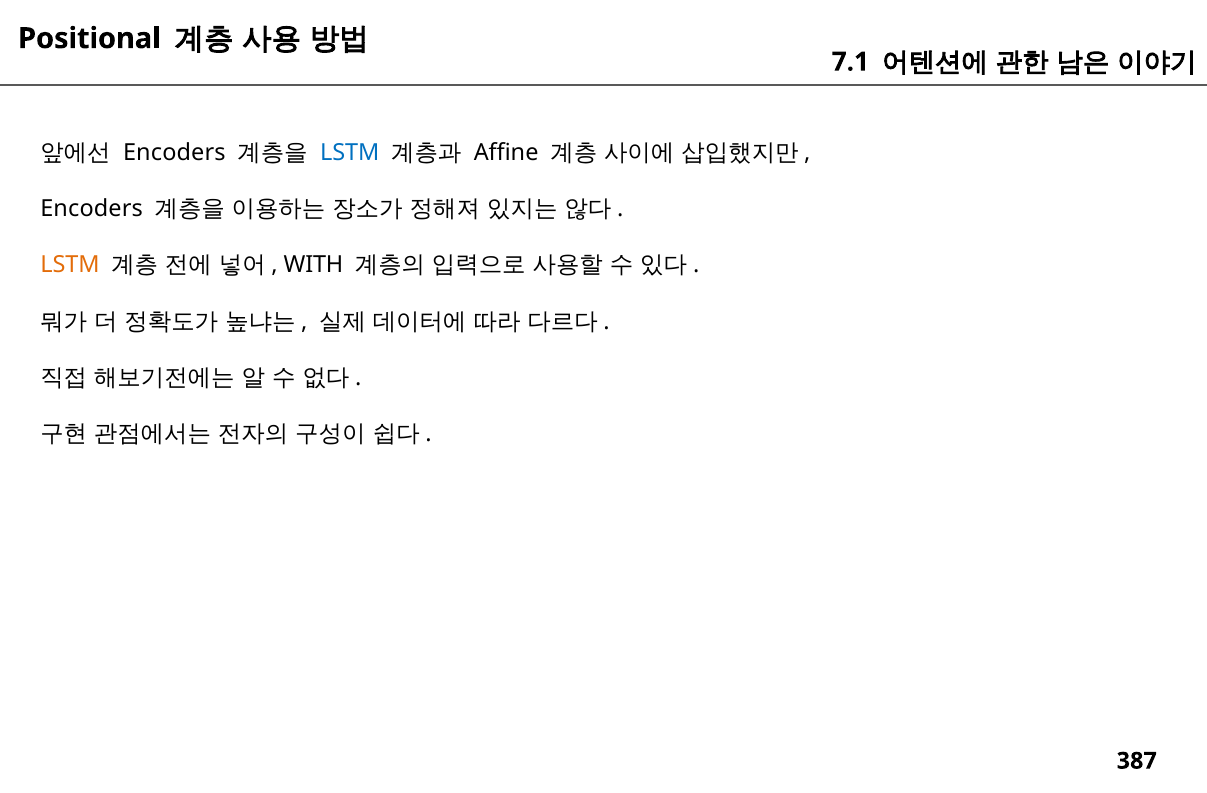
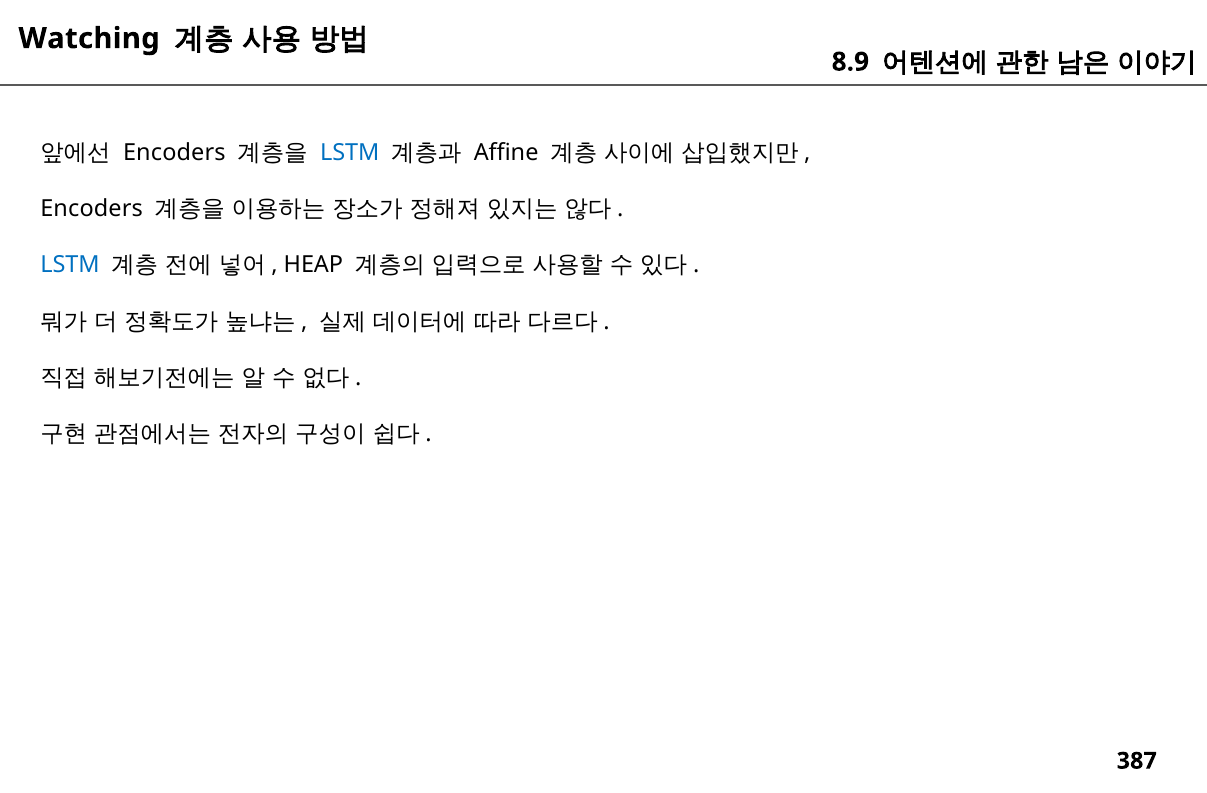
Positional: Positional -> Watching
7.1: 7.1 -> 8.9
LSTM at (70, 265) colour: orange -> blue
WITH: WITH -> HEAP
